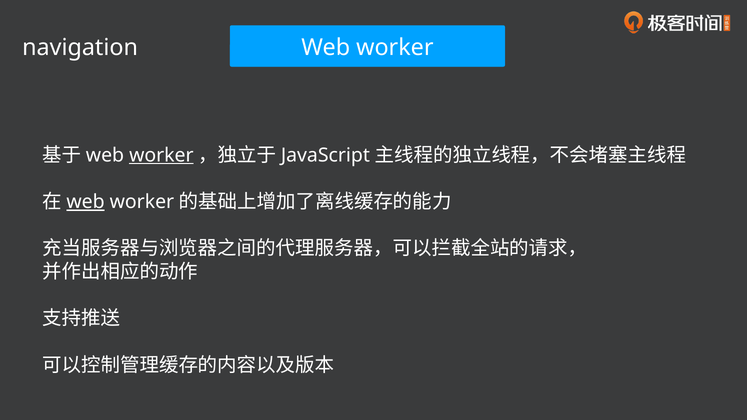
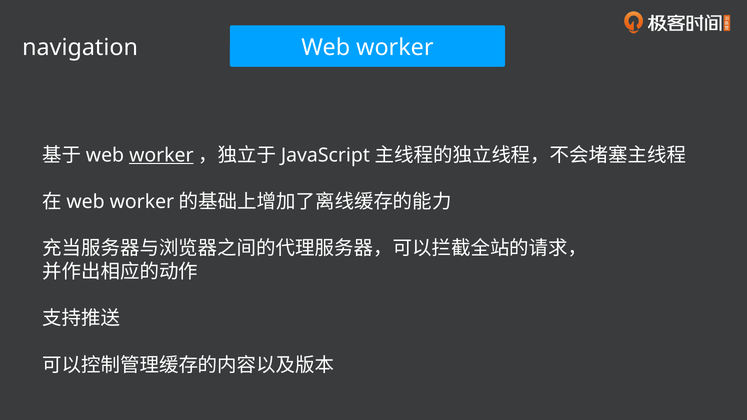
web at (85, 202) underline: present -> none
